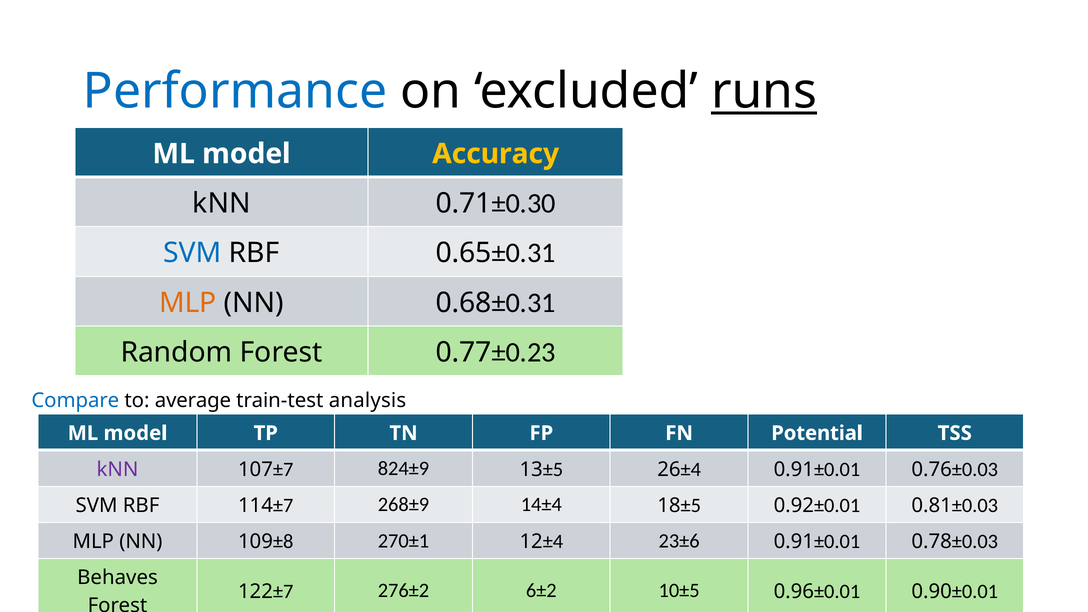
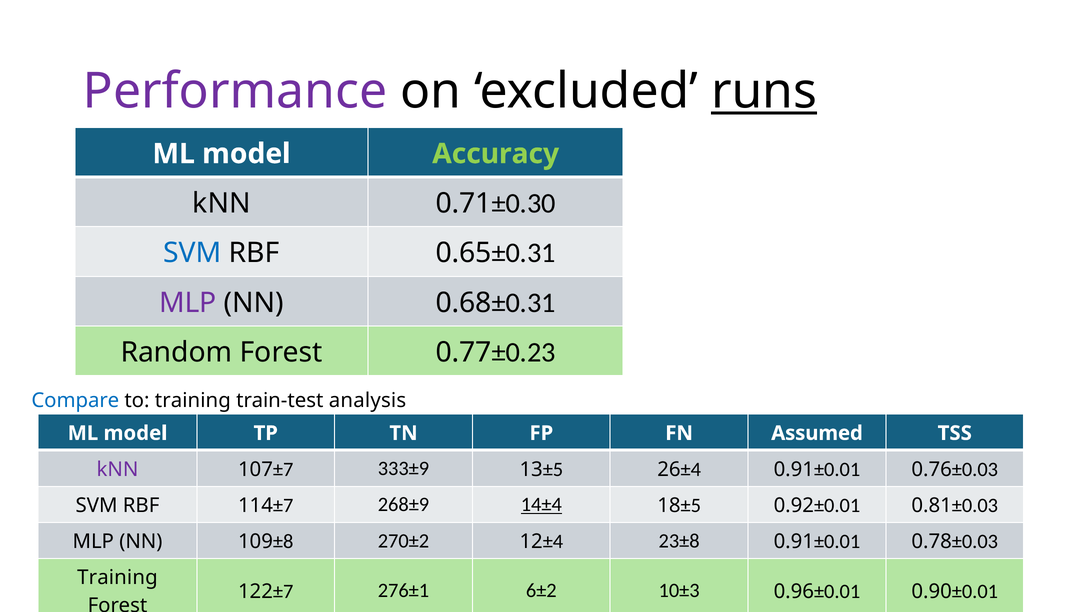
Performance colour: blue -> purple
Accuracy colour: yellow -> light green
MLP at (188, 303) colour: orange -> purple
to average: average -> training
Potential: Potential -> Assumed
824±9: 824±9 -> 333±9
14±4 underline: none -> present
270±1: 270±1 -> 270±2
23±6: 23±6 -> 23±8
Behaves at (118, 578): Behaves -> Training
276±2: 276±2 -> 276±1
10±5: 10±5 -> 10±3
